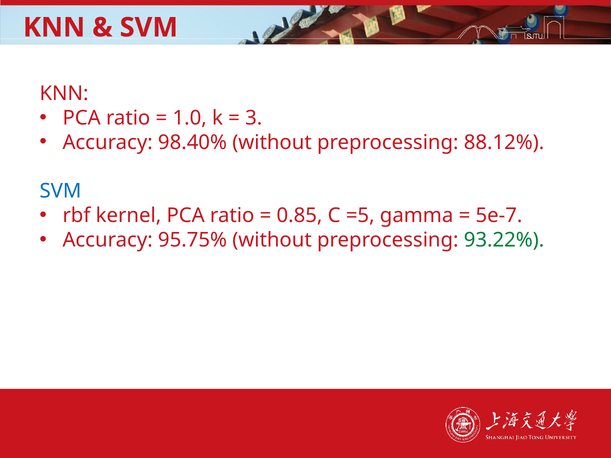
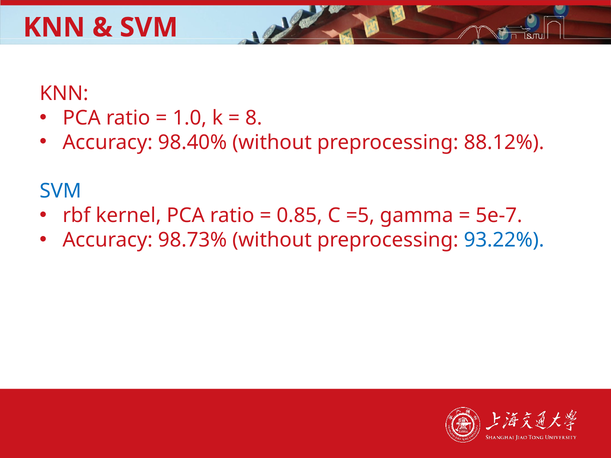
3: 3 -> 8
95.75%: 95.75% -> 98.73%
93.22% colour: green -> blue
